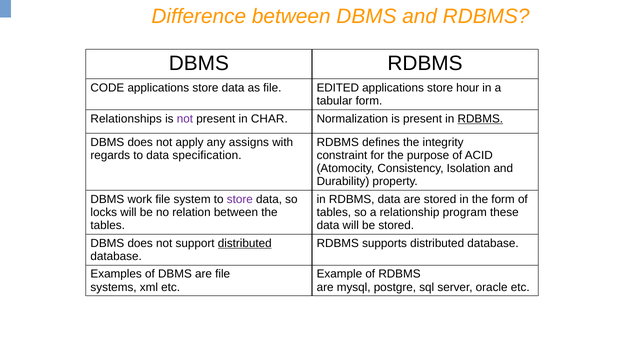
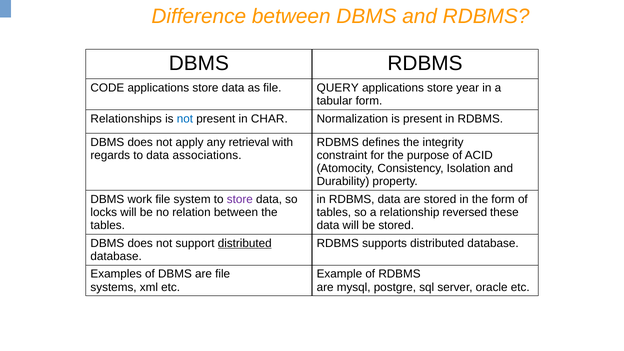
EDITED: EDITED -> QUERY
hour: hour -> year
not at (185, 119) colour: purple -> blue
RDBMS at (480, 119) underline: present -> none
assigns: assigns -> retrieval
specification: specification -> associations
program: program -> reversed
